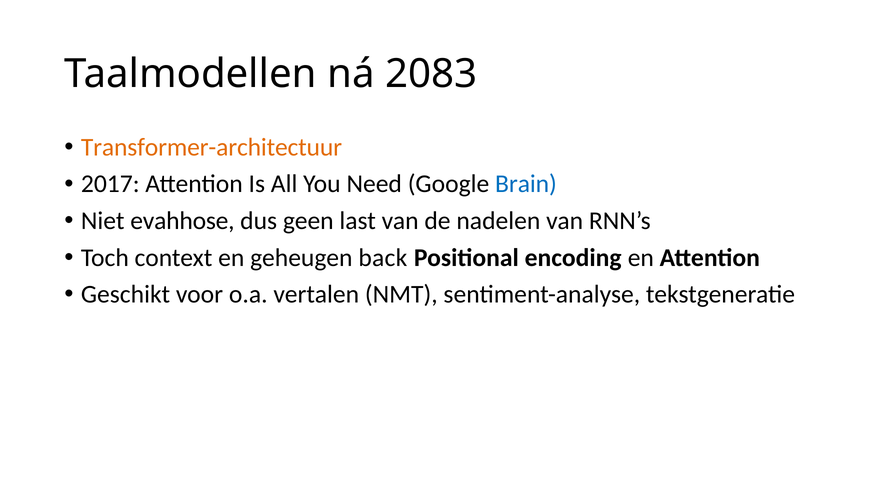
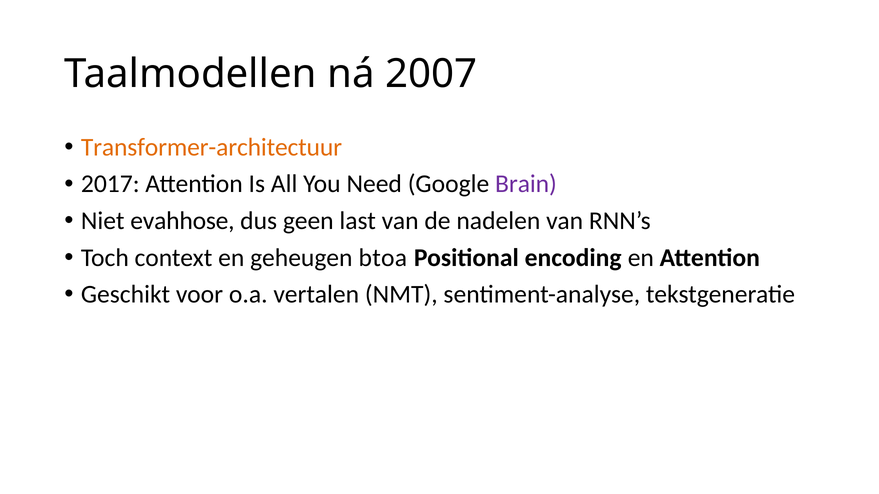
2083: 2083 -> 2007
Brain colour: blue -> purple
back: back -> btoa
